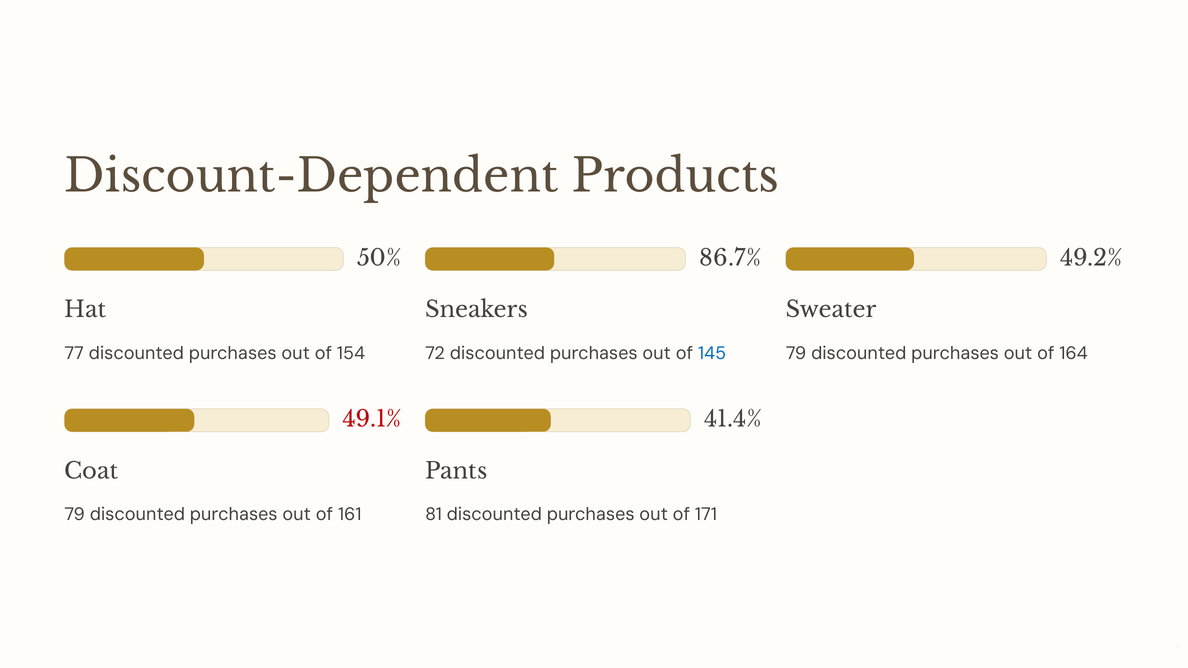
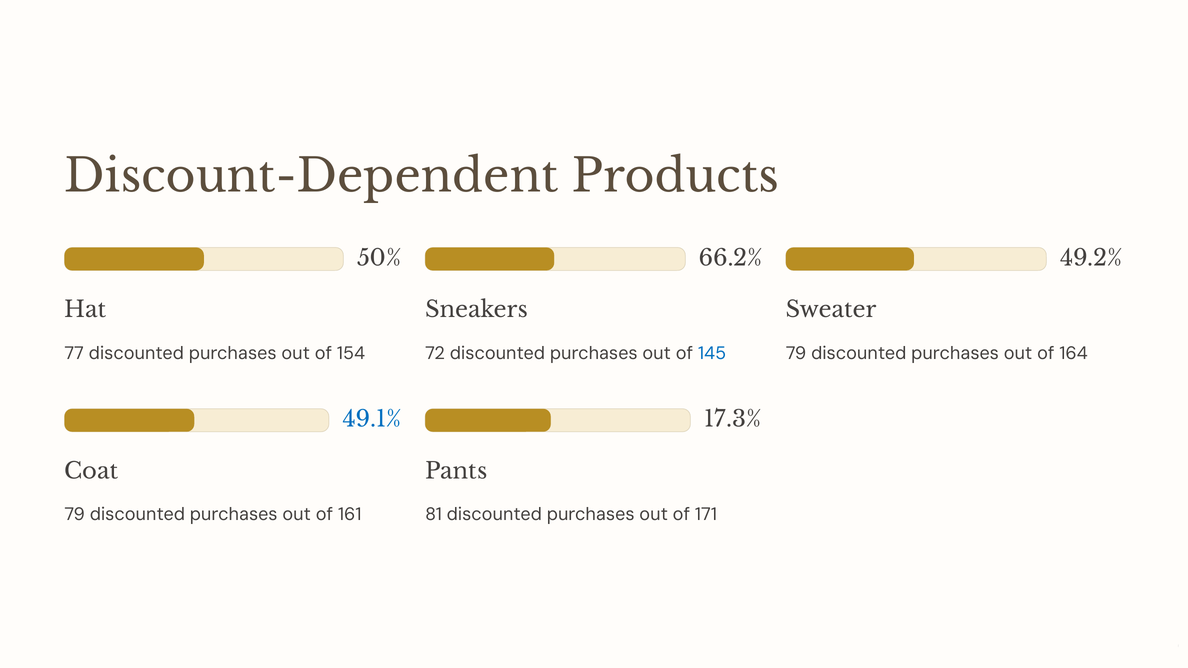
86.7%: 86.7% -> 66.2%
49.1% colour: red -> blue
41.4%: 41.4% -> 17.3%
